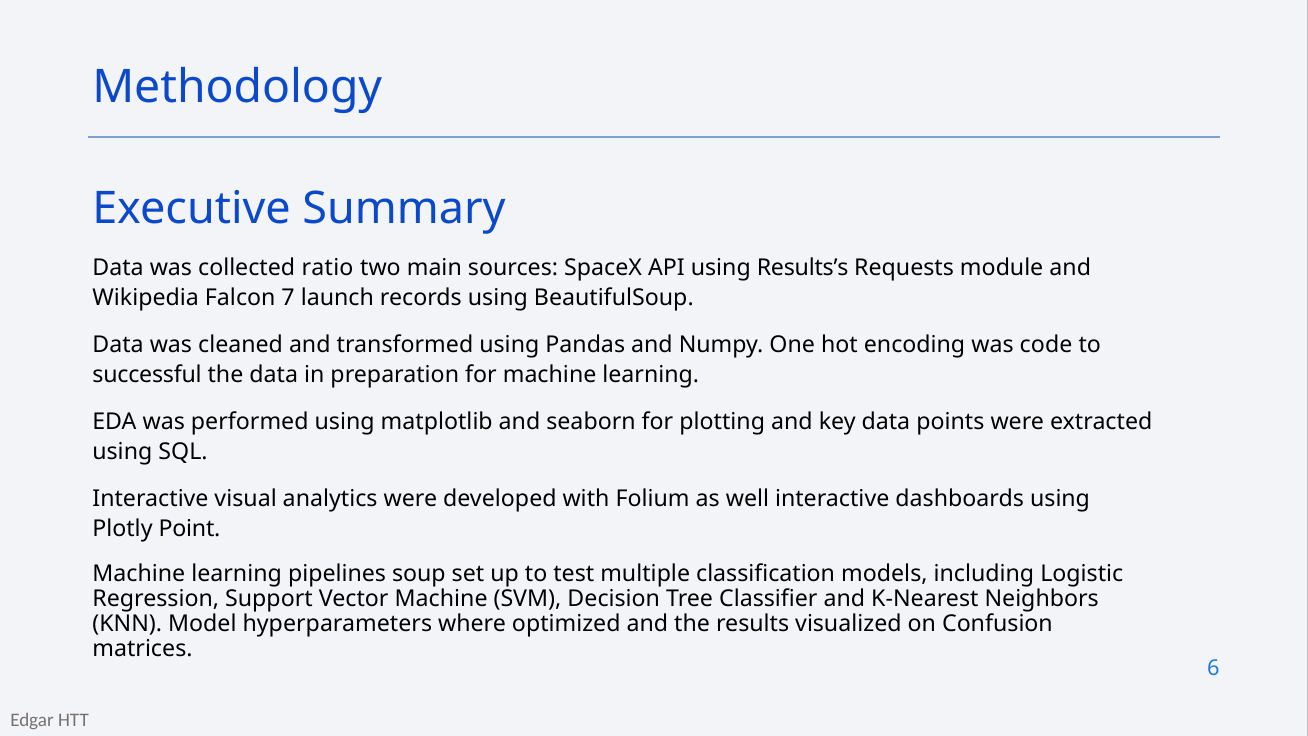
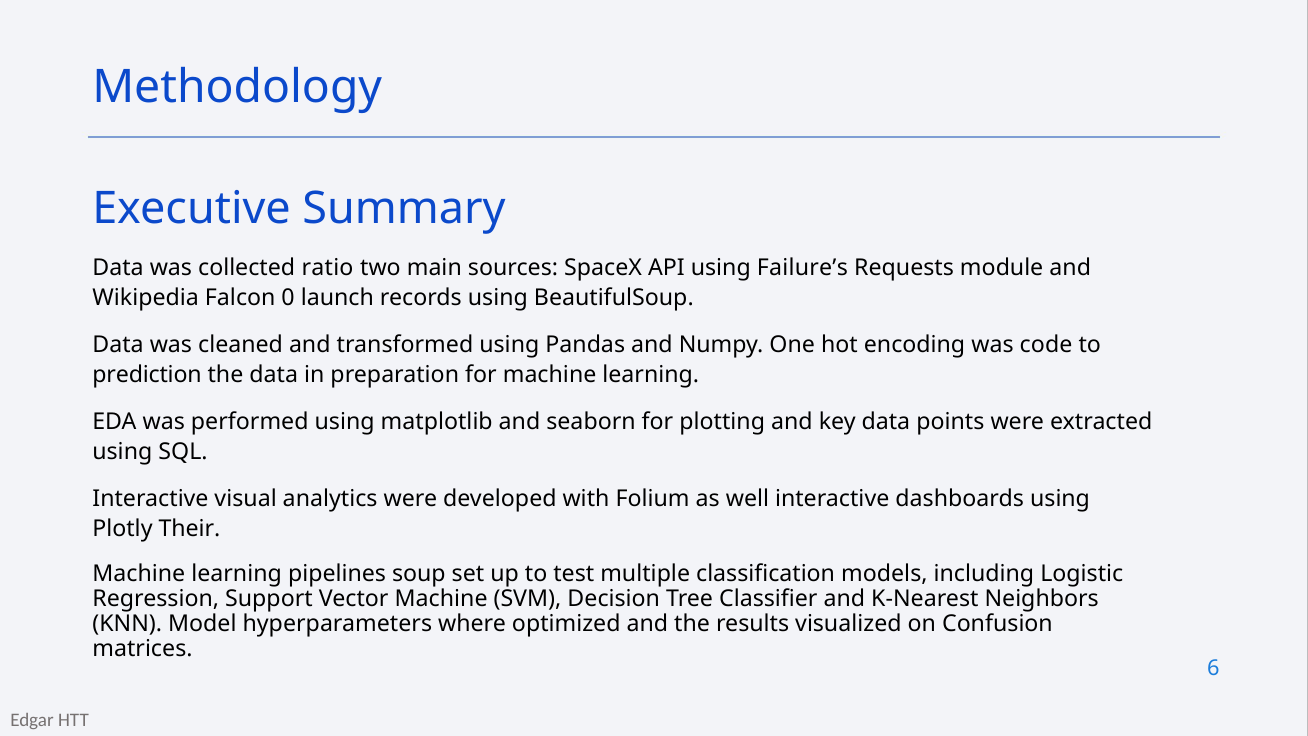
Results’s: Results’s -> Failure’s
7: 7 -> 0
successful: successful -> prediction
Point: Point -> Their
